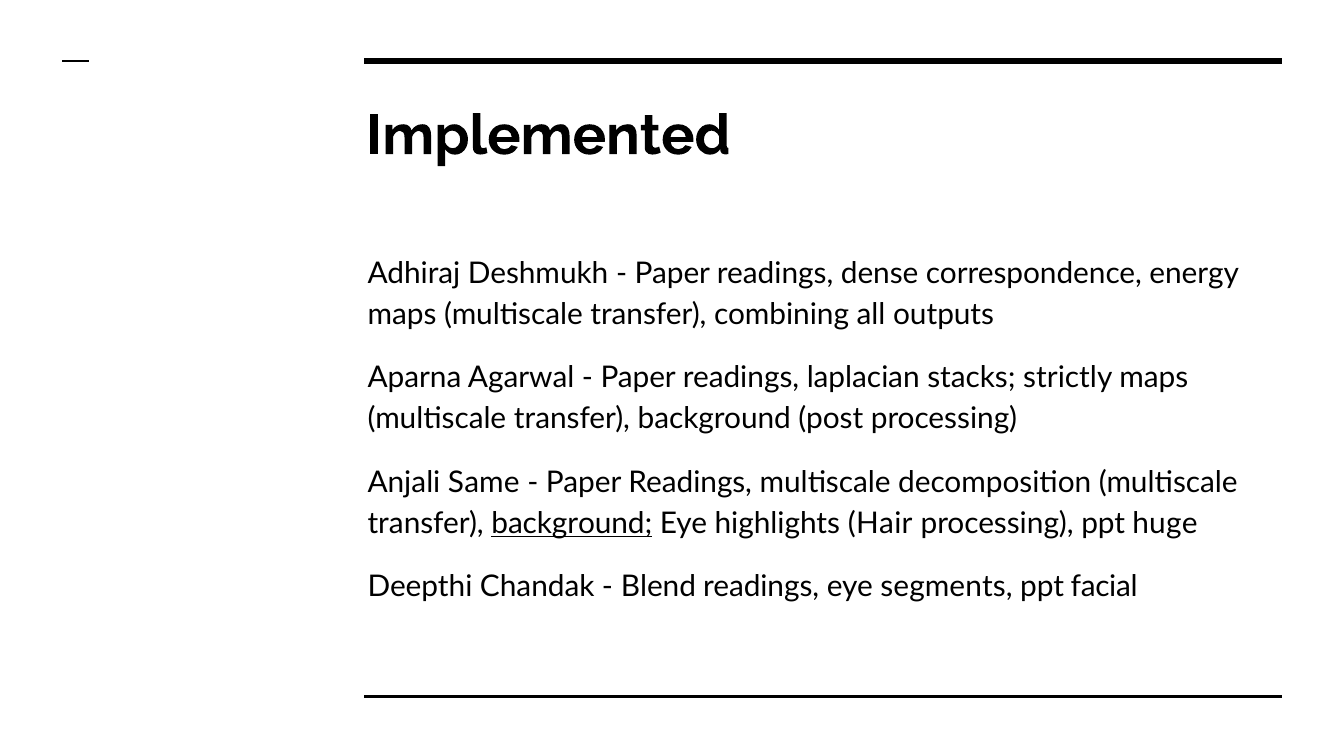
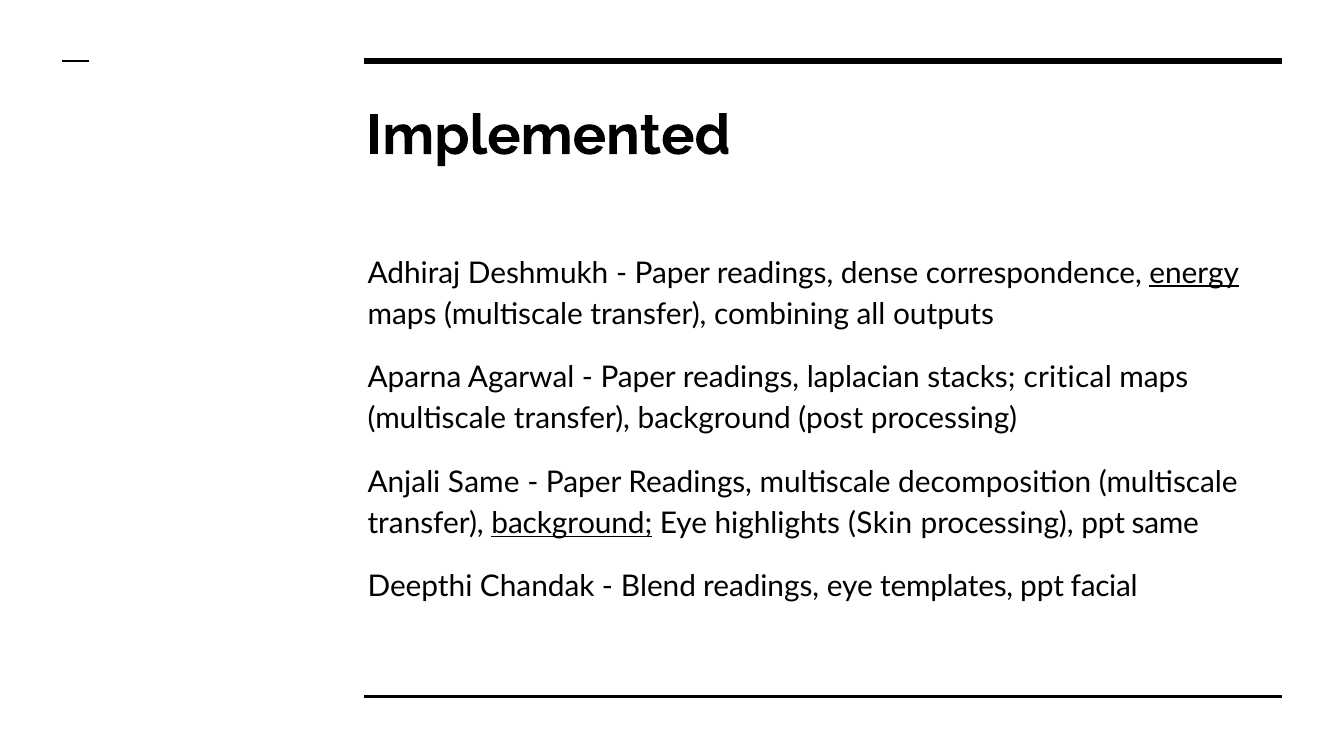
energy underline: none -> present
strictly: strictly -> critical
Hair: Hair -> Skin
ppt huge: huge -> same
segments: segments -> templates
